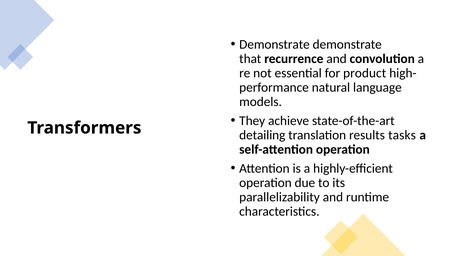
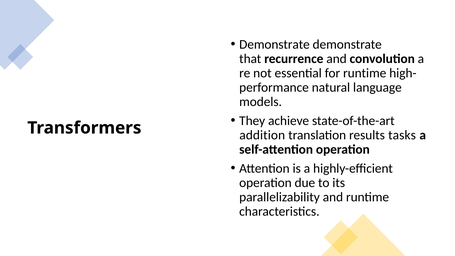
for product: product -> runtime
detailing: detailing -> addition
